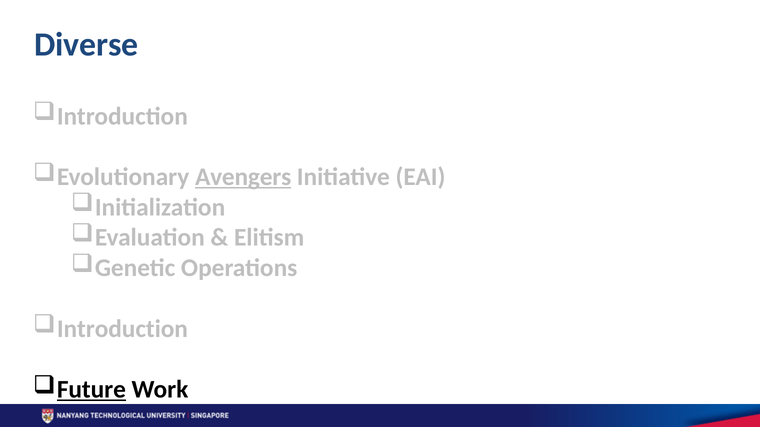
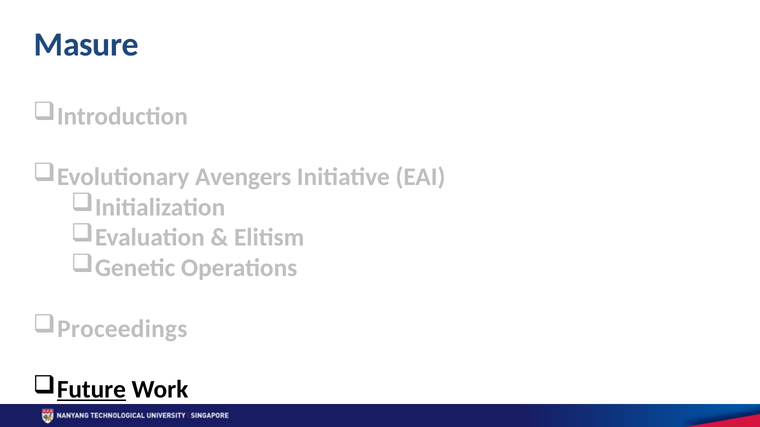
Diverse: Diverse -> Masure
Avengers underline: present -> none
Introduction at (122, 329): Introduction -> Proceedings
